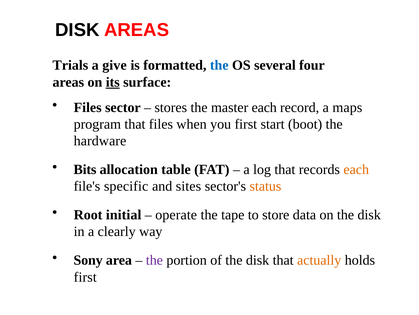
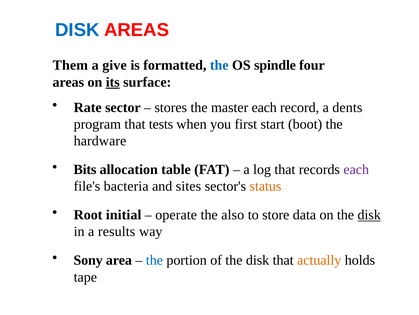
DISK at (77, 30) colour: black -> blue
Trials: Trials -> Them
several: several -> spindle
Files at (88, 107): Files -> Rate
maps: maps -> dents
that files: files -> tests
each at (356, 169) colour: orange -> purple
specific: specific -> bacteria
tape: tape -> also
disk at (369, 214) underline: none -> present
clearly: clearly -> results
the at (154, 260) colour: purple -> blue
first at (85, 276): first -> tape
